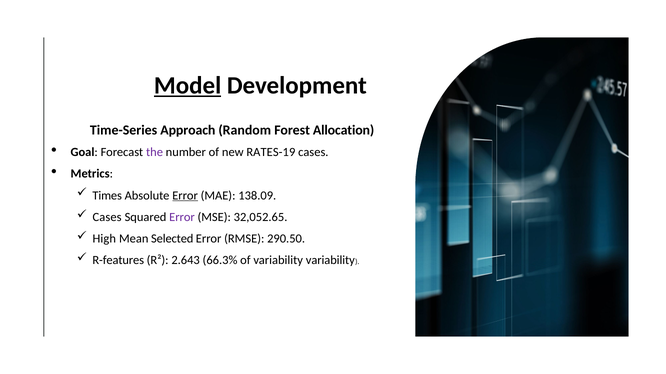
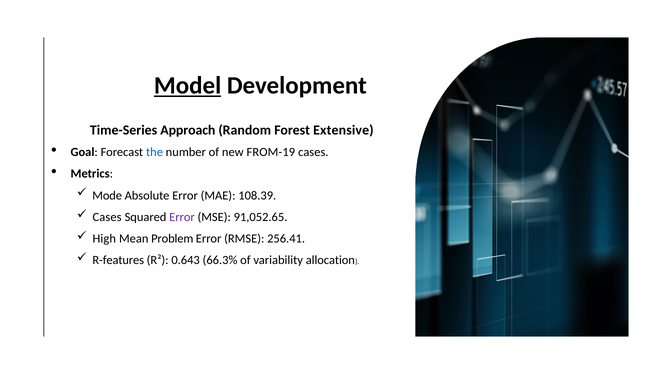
Allocation: Allocation -> Extensive
the colour: purple -> blue
RATES-19: RATES-19 -> FROM-19
Times: Times -> Mode
Error at (185, 196) underline: present -> none
138.09: 138.09 -> 108.39
32,052.65: 32,052.65 -> 91,052.65
Selected: Selected -> Problem
290.50: 290.50 -> 256.41
2.643: 2.643 -> 0.643
variability variability: variability -> allocation
